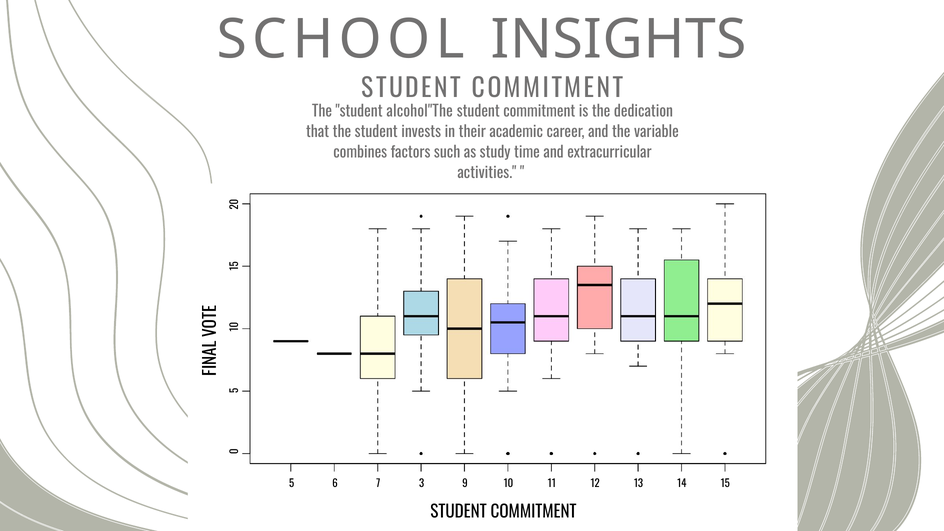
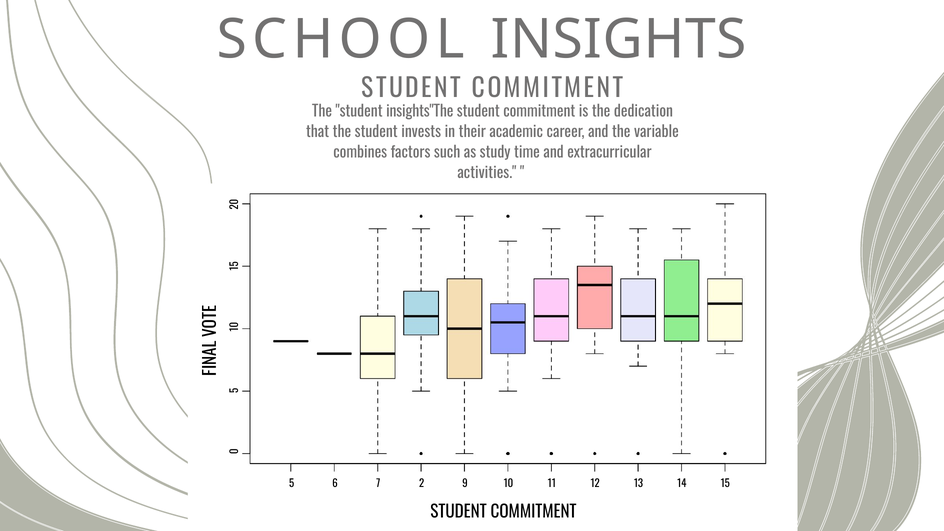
alcohol"The: alcohol"The -> insights"The
7 3: 3 -> 2
